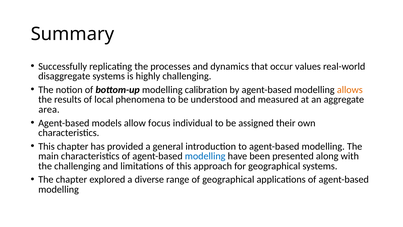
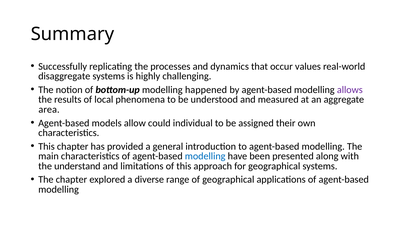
calibration: calibration -> happened
allows colour: orange -> purple
focus: focus -> could
the challenging: challenging -> understand
